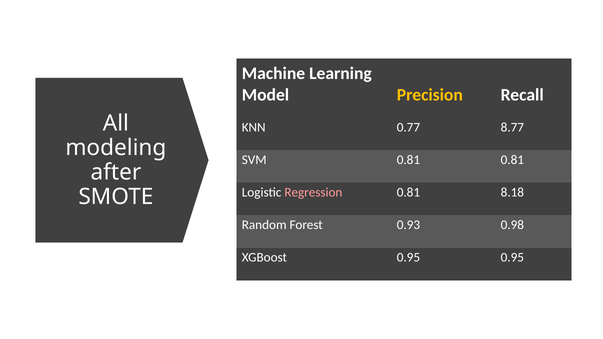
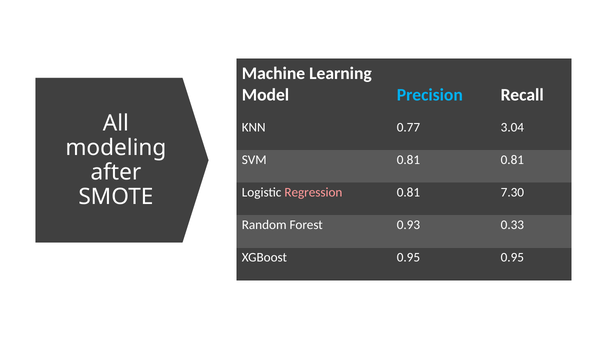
Precision colour: yellow -> light blue
8.77: 8.77 -> 3.04
8.18: 8.18 -> 7.30
0.98: 0.98 -> 0.33
